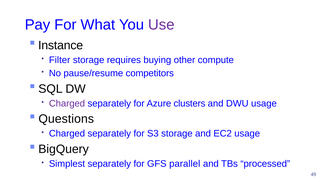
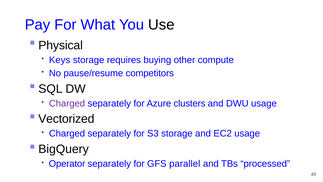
Use colour: purple -> black
Instance: Instance -> Physical
Filter: Filter -> Keys
Questions: Questions -> Vectorized
Simplest: Simplest -> Operator
